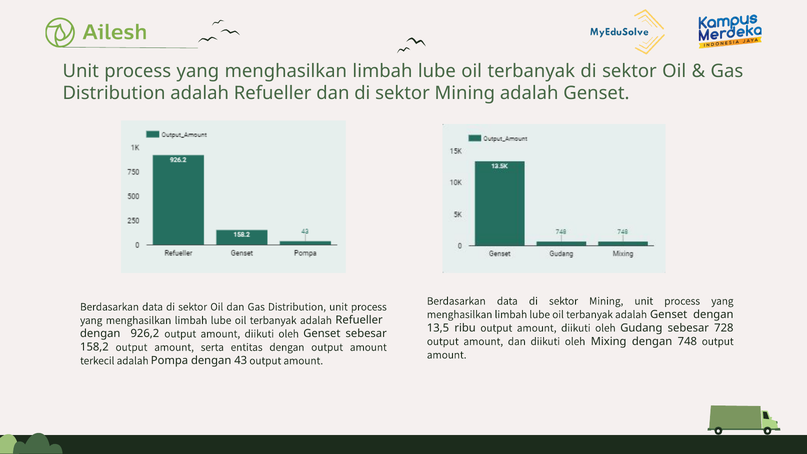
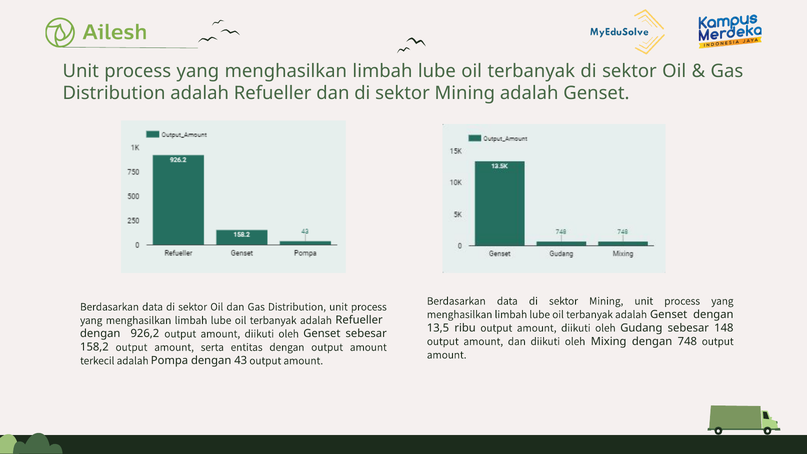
728: 728 -> 148
